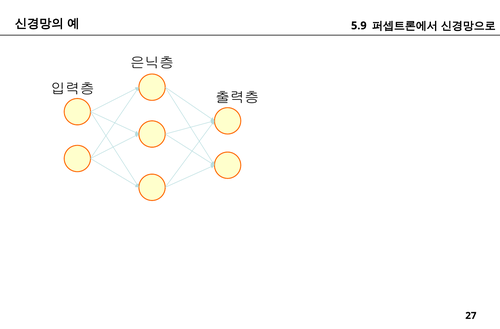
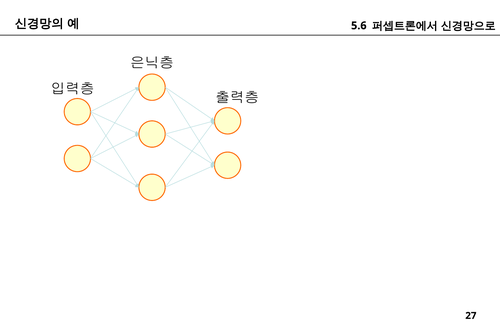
5.9: 5.9 -> 5.6
